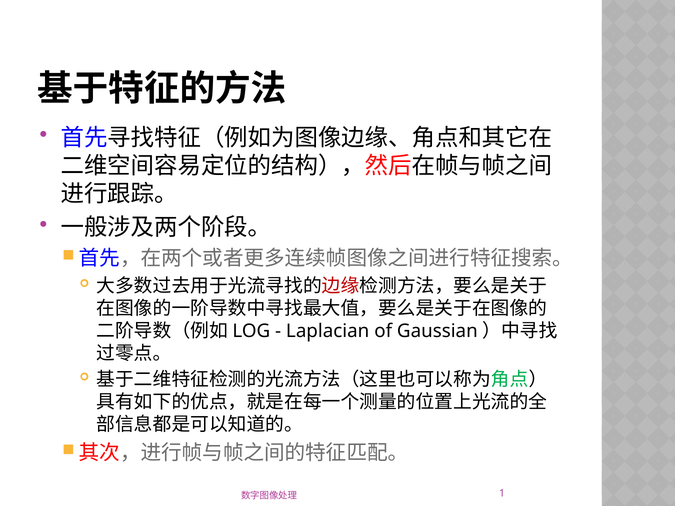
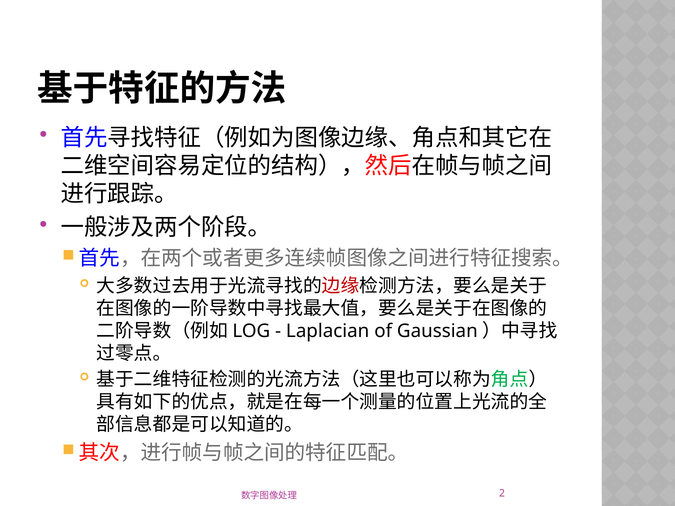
1: 1 -> 2
